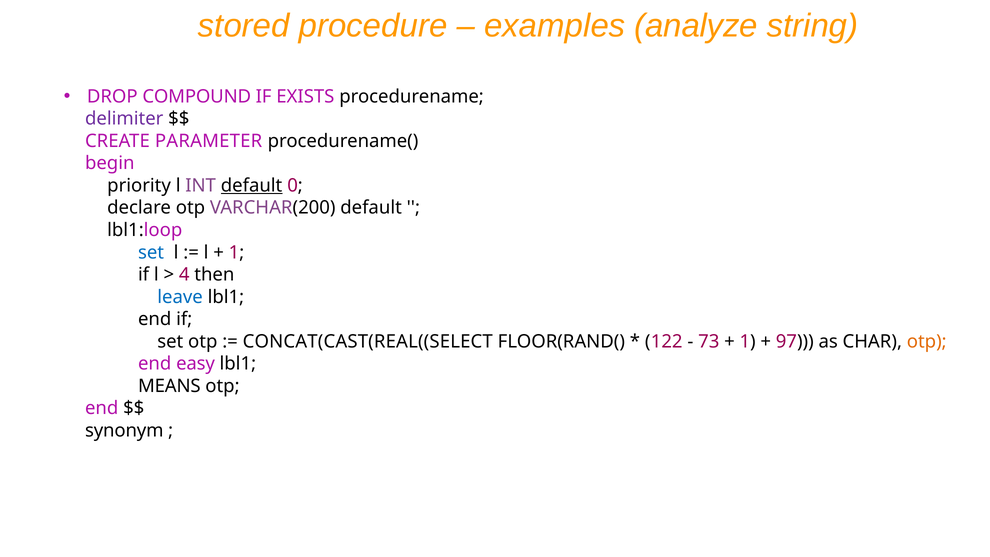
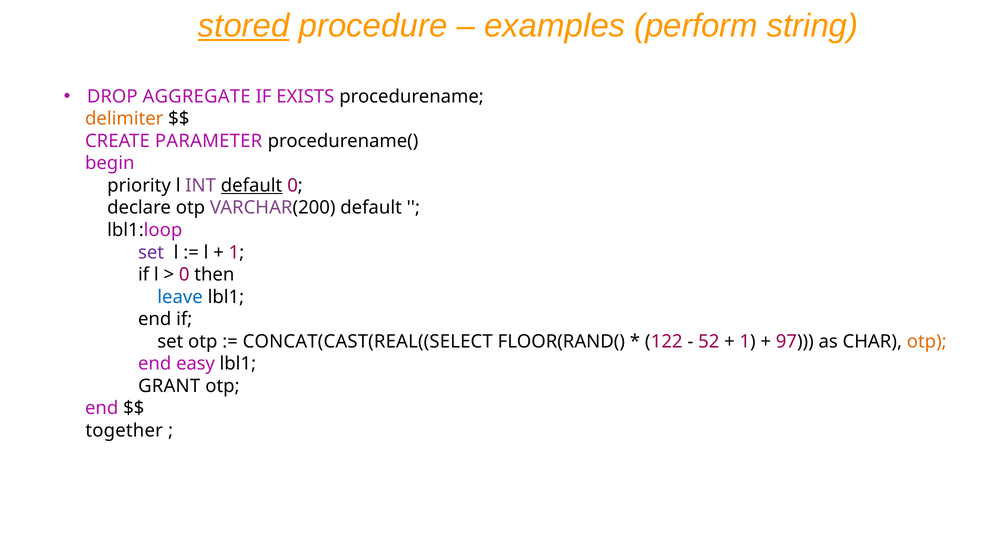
stored underline: none -> present
analyze: analyze -> perform
COMPOUND: COMPOUND -> AGGREGATE
delimiter colour: purple -> orange
set at (151, 252) colour: blue -> purple
4 at (184, 275): 4 -> 0
73: 73 -> 52
MEANS: MEANS -> GRANT
synonym: synonym -> together
